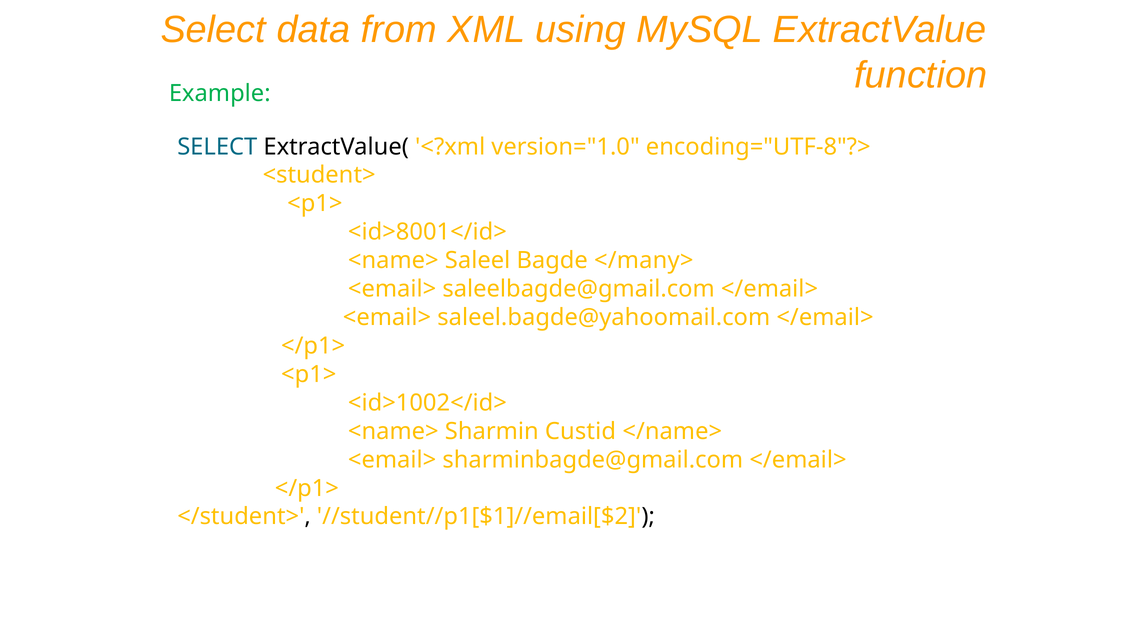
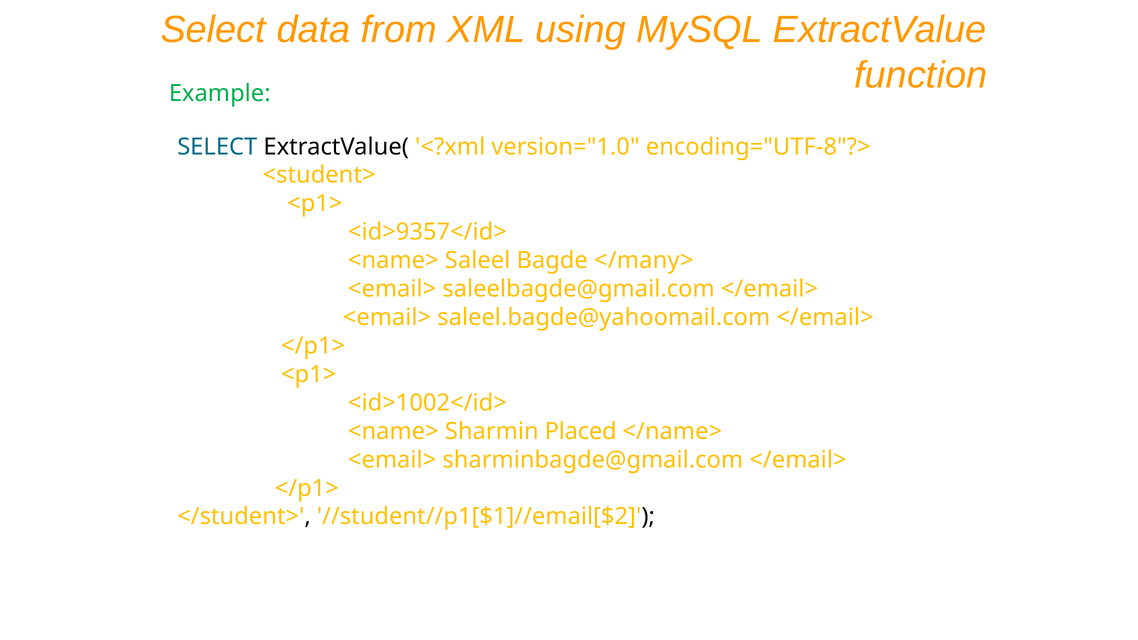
<id>8001</id>: <id>8001</id> -> <id>9357</id>
Custid: Custid -> Placed
